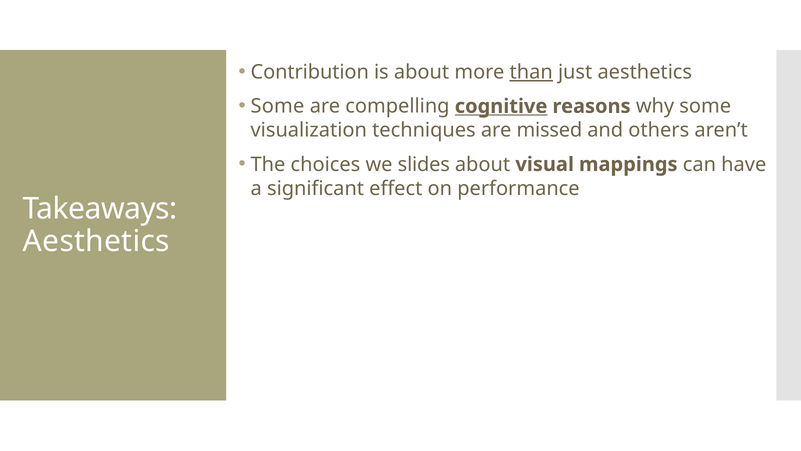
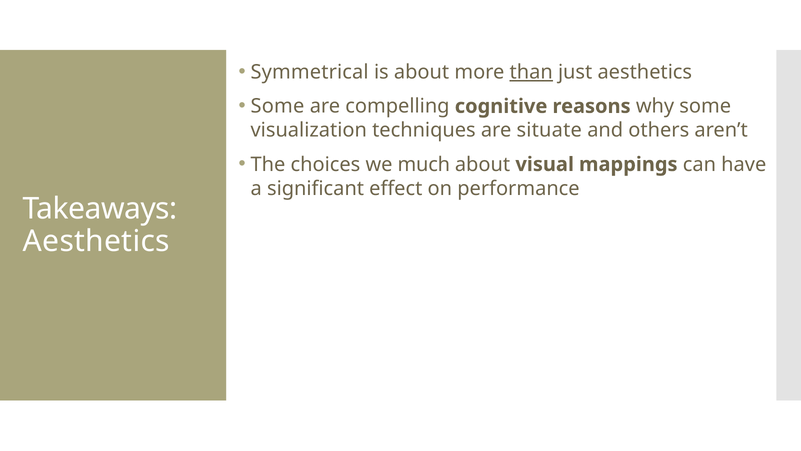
Contribution: Contribution -> Symmetrical
cognitive underline: present -> none
missed: missed -> situate
slides: slides -> much
